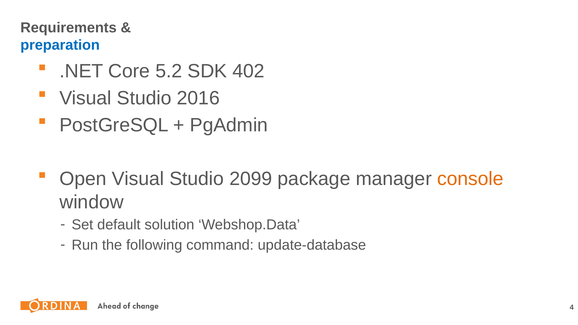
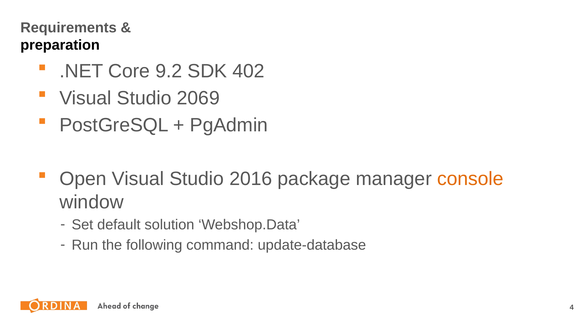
preparation colour: blue -> black
5.2: 5.2 -> 9.2
2016: 2016 -> 2069
2099: 2099 -> 2016
